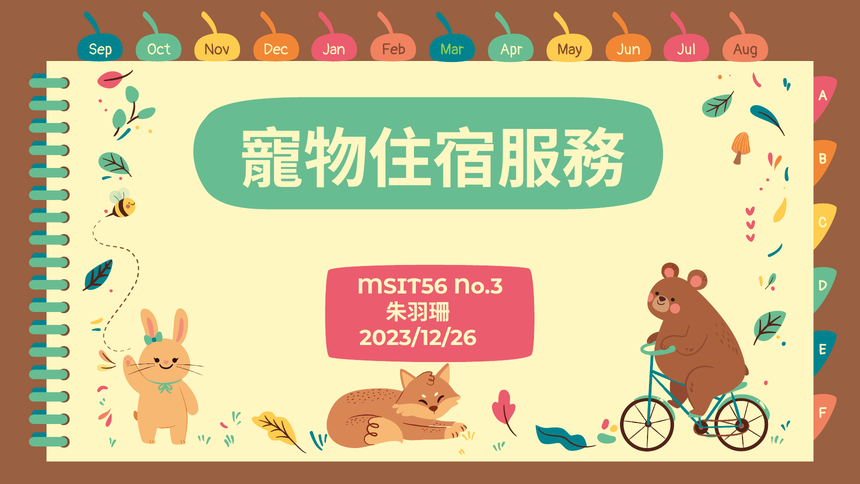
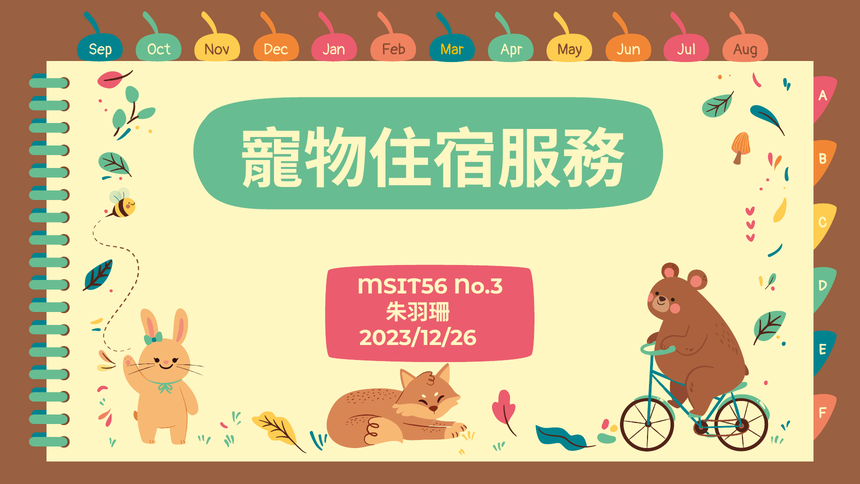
Mar colour: light green -> yellow
